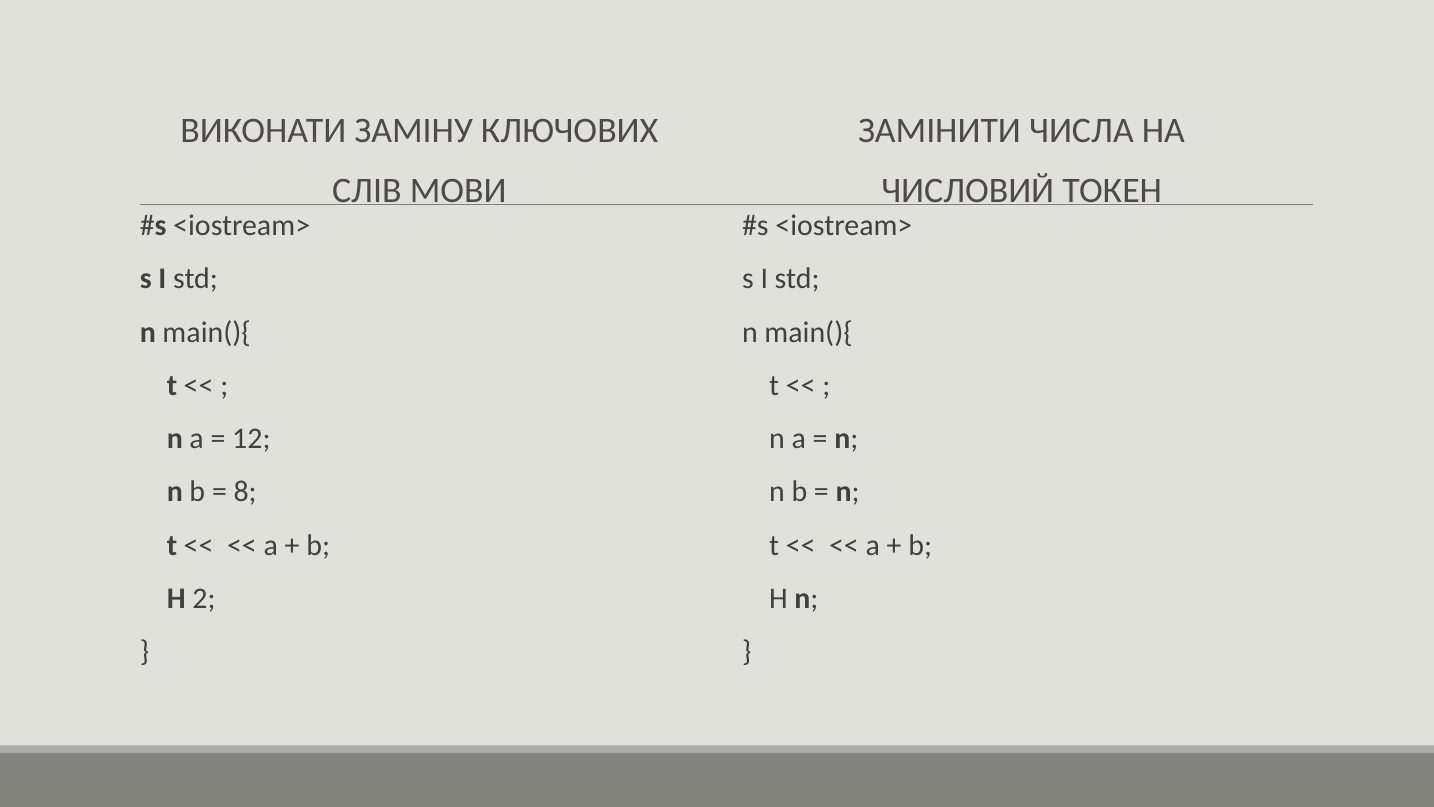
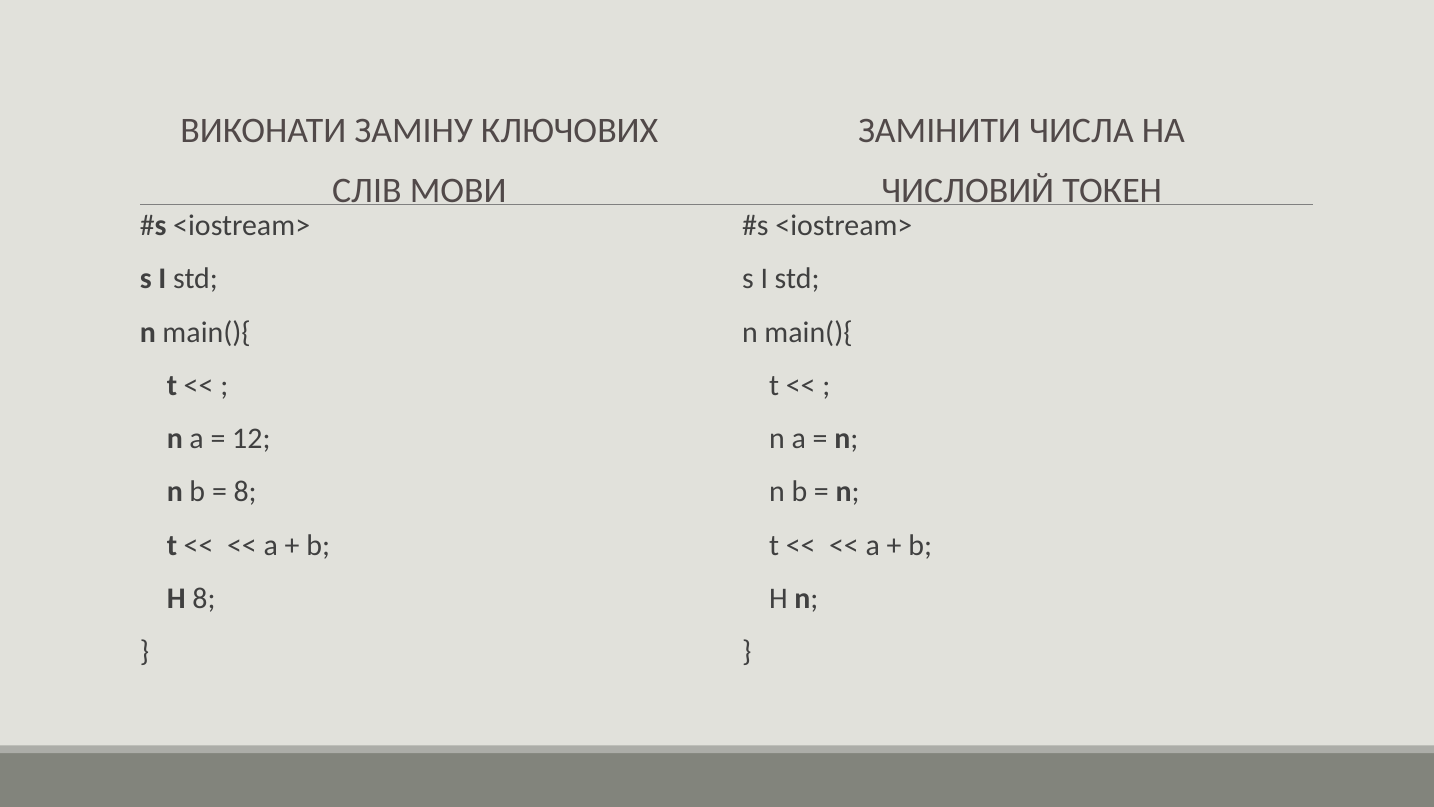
H 2: 2 -> 8
